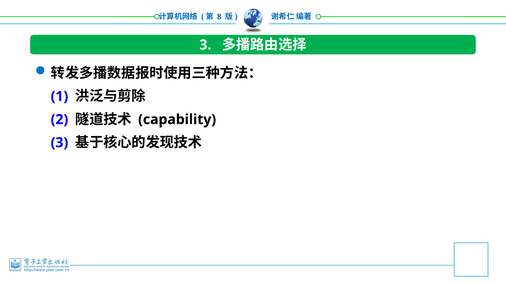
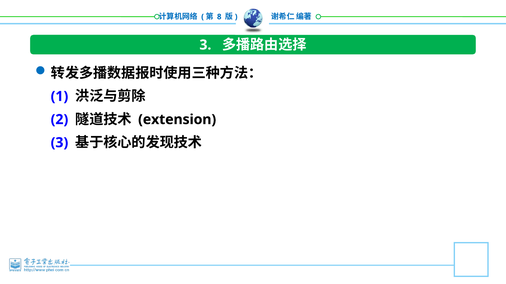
capability: capability -> extension
